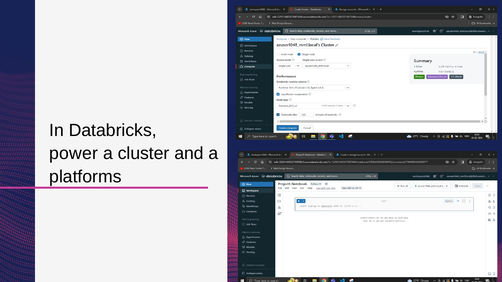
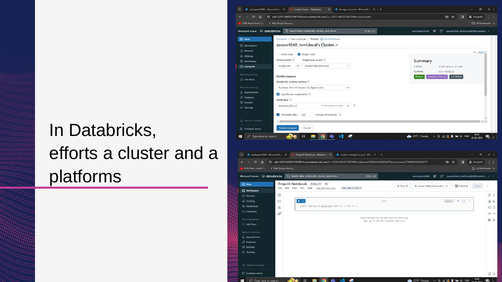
power: power -> efforts
